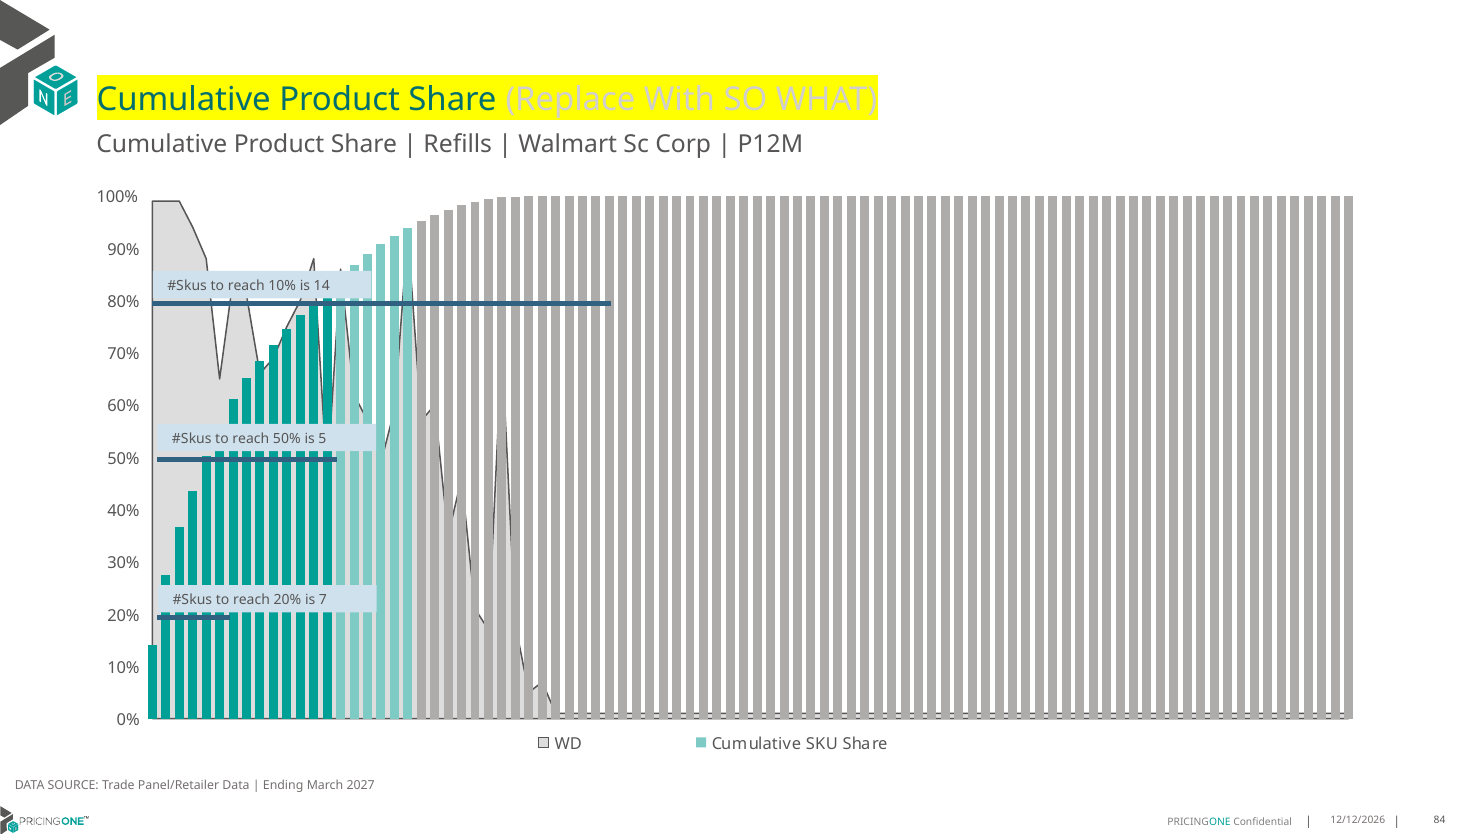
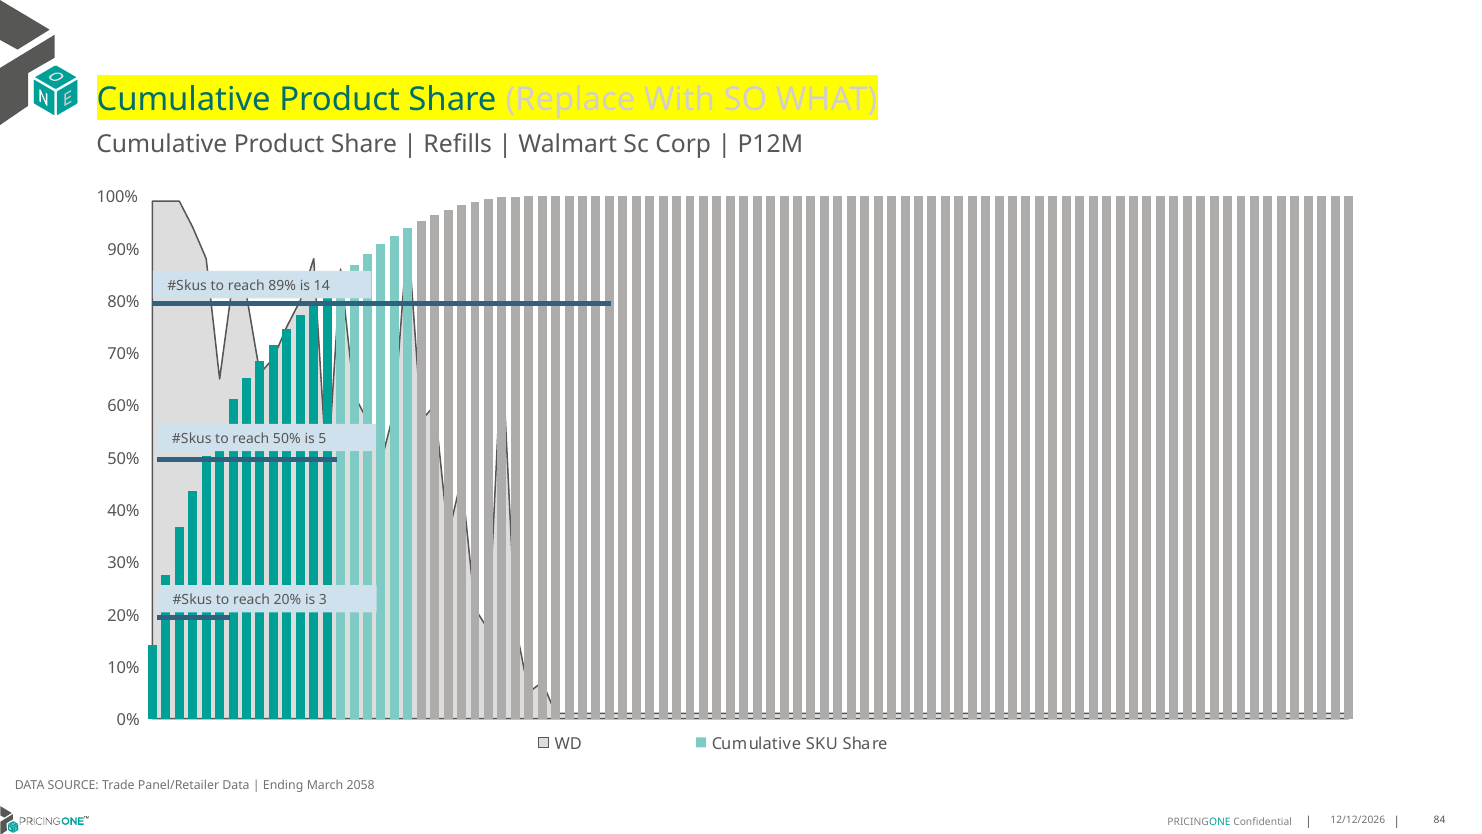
reach 10%: 10% -> 89%
7: 7 -> 3
2027: 2027 -> 2058
